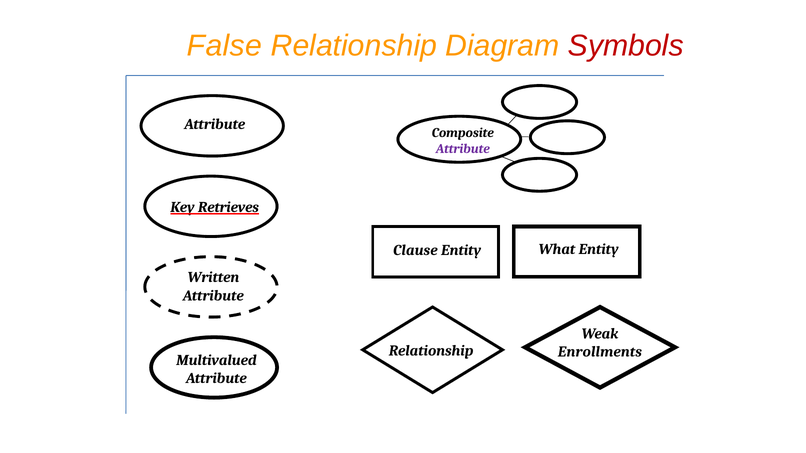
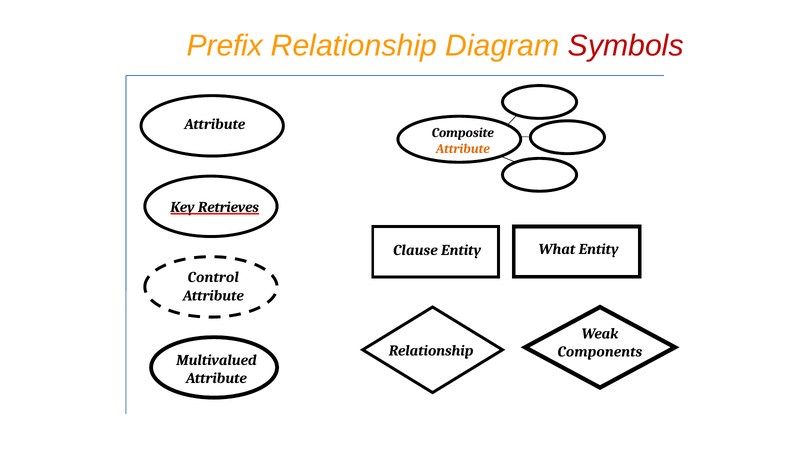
False: False -> Prefix
Attribute at (463, 149) colour: purple -> orange
Written: Written -> Control
Enrollments: Enrollments -> Components
